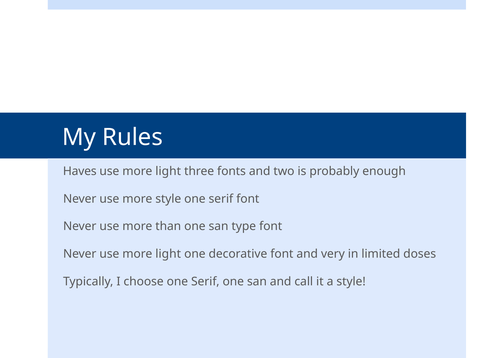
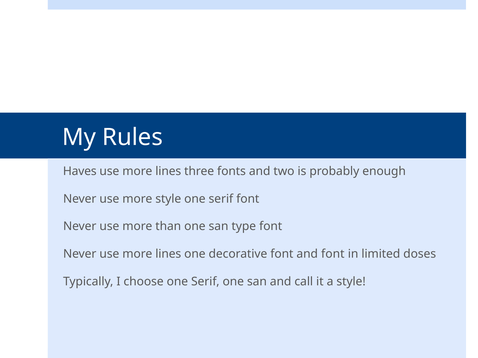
light at (168, 171): light -> lines
Never use more light: light -> lines
and very: very -> font
